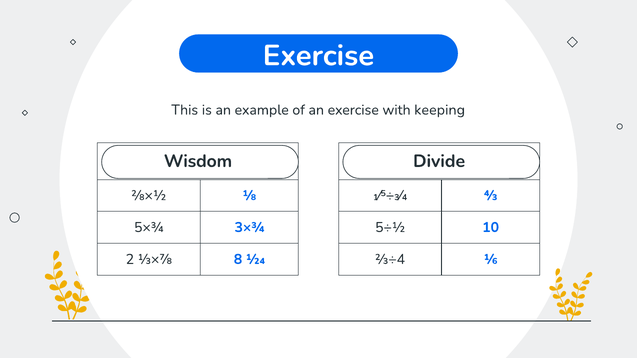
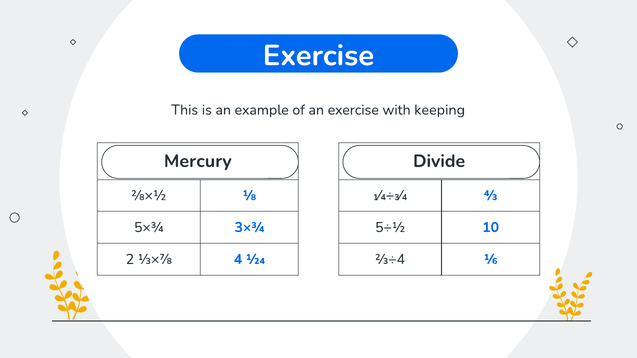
Wisdom: Wisdom -> Mercury
1⁄5÷3⁄4: 1⁄5÷3⁄4 -> 1⁄4÷3⁄4
8: 8 -> 4
